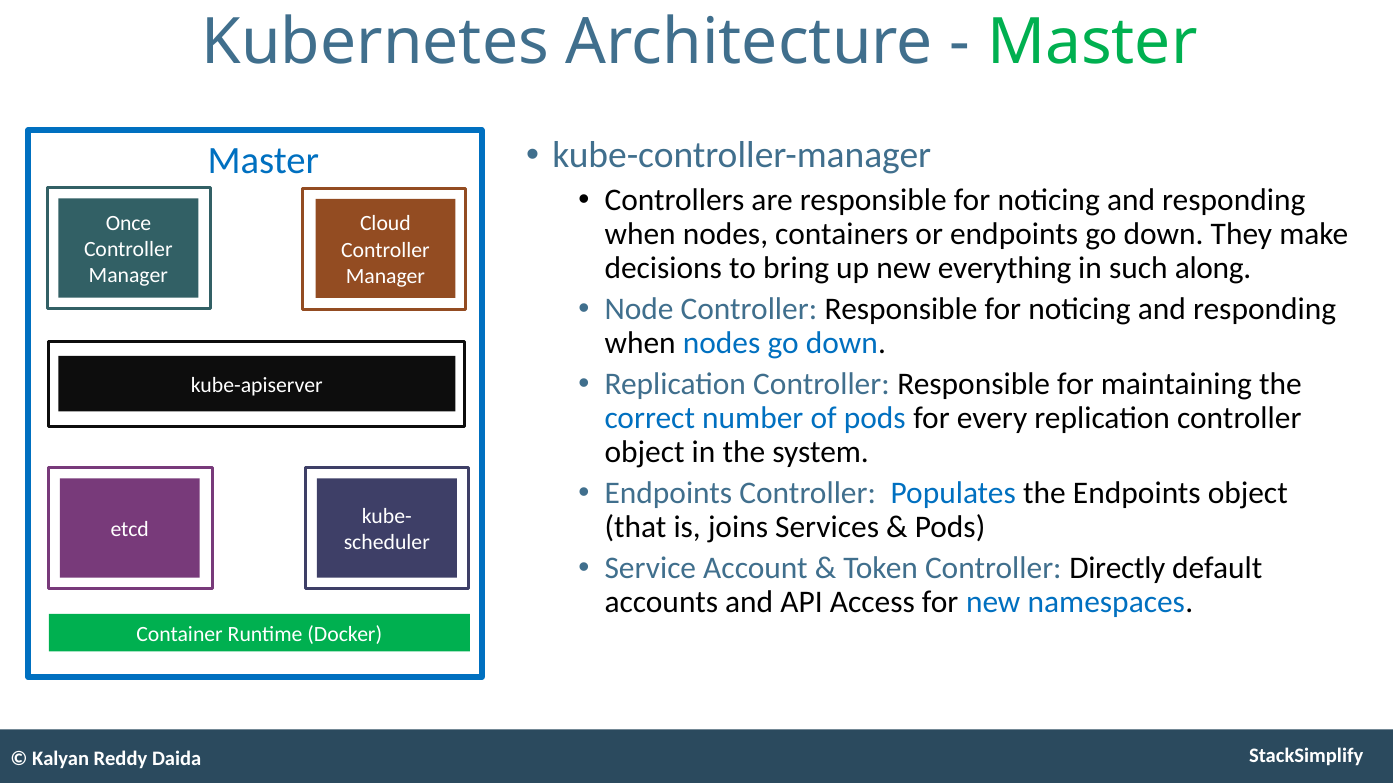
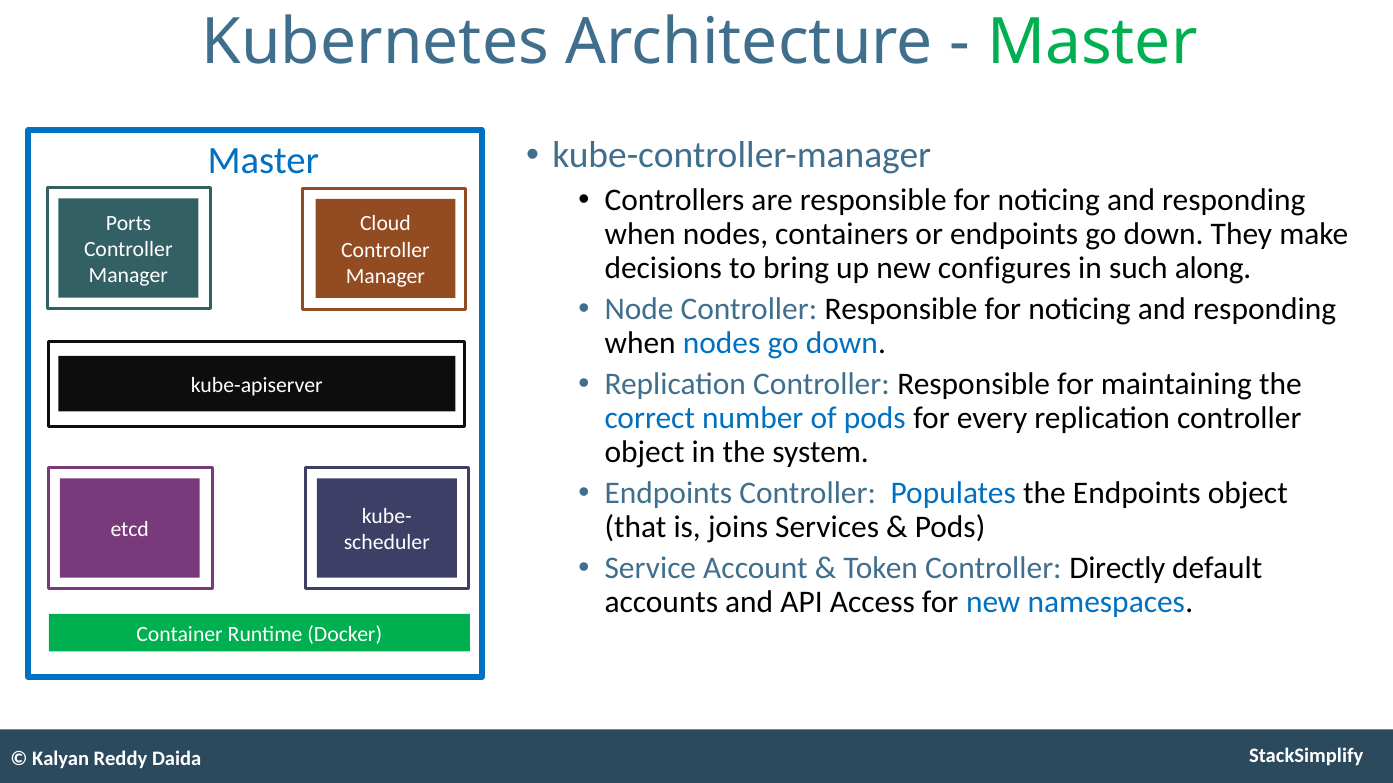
Once: Once -> Ports
everything: everything -> configures
